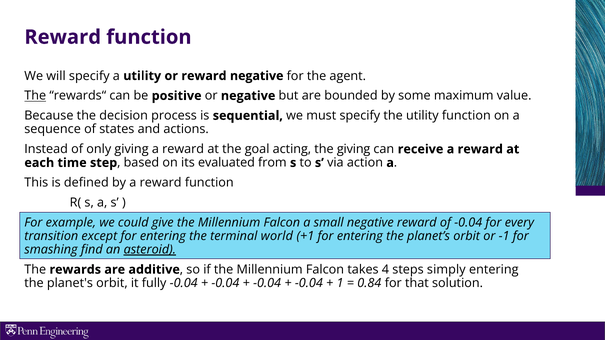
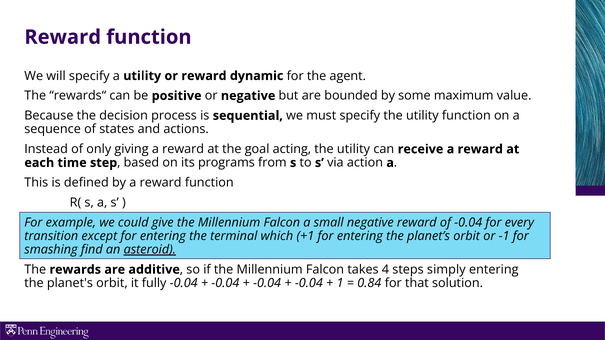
reward negative: negative -> dynamic
The at (35, 96) underline: present -> none
giving at (354, 149): giving -> utility
evaluated: evaluated -> programs
world: world -> which
